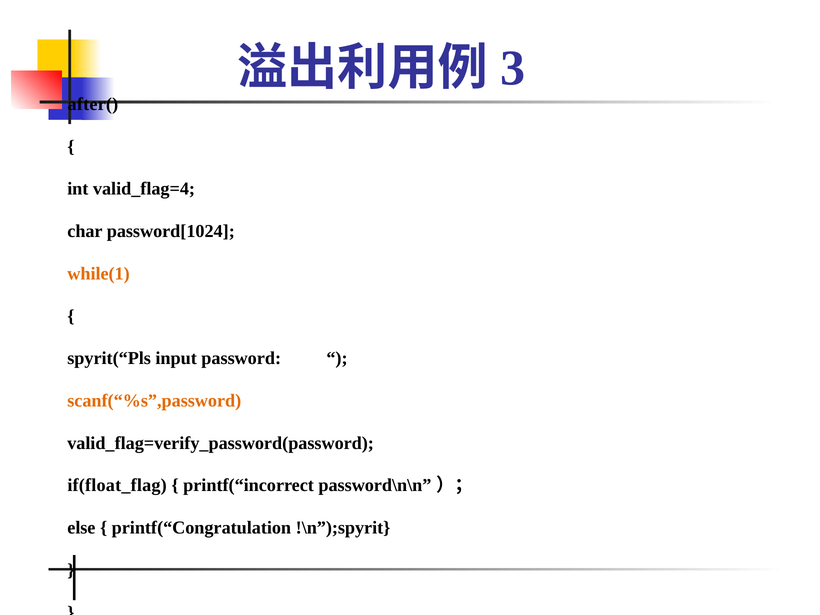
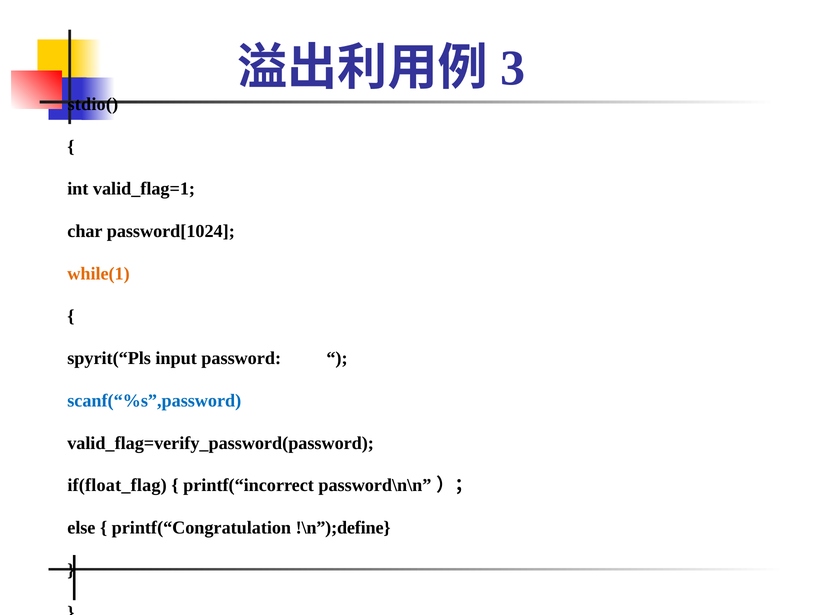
after(: after( -> stdio(
valid_flag=4: valid_flag=4 -> valid_flag=1
scanf(“%s”,password colour: orange -> blue
!\n”);spyrit: !\n”);spyrit -> !\n”);define
